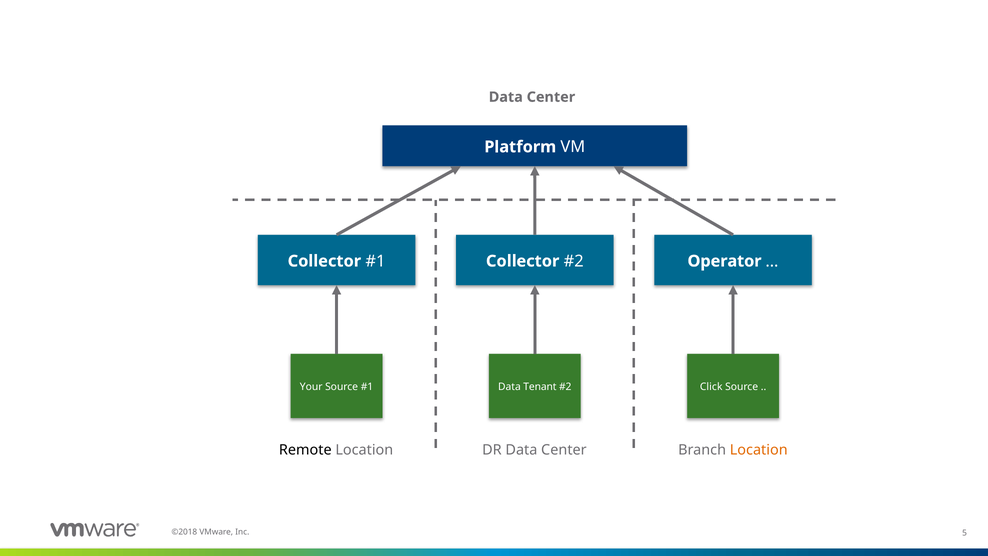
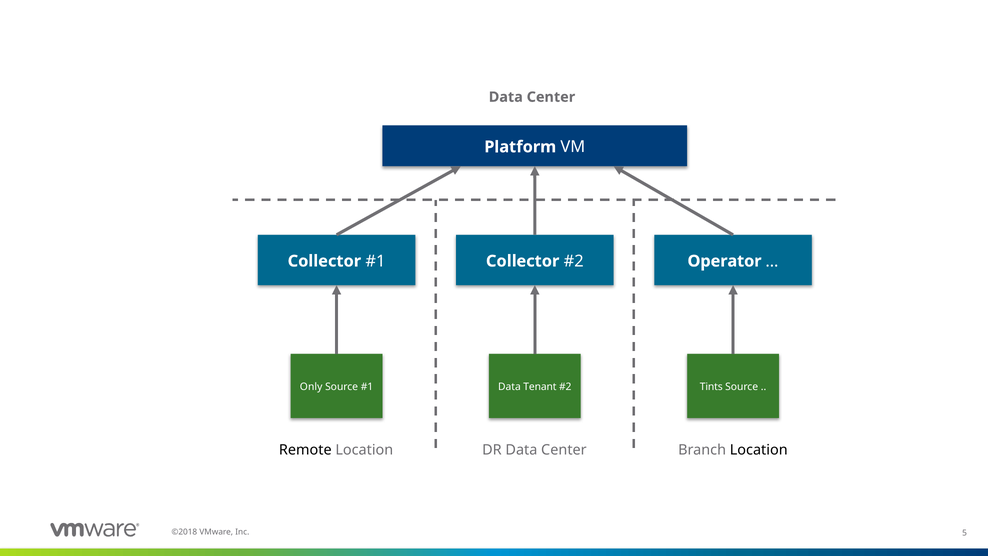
Your: Your -> Only
Click: Click -> Tints
Location at (759, 450) colour: orange -> black
